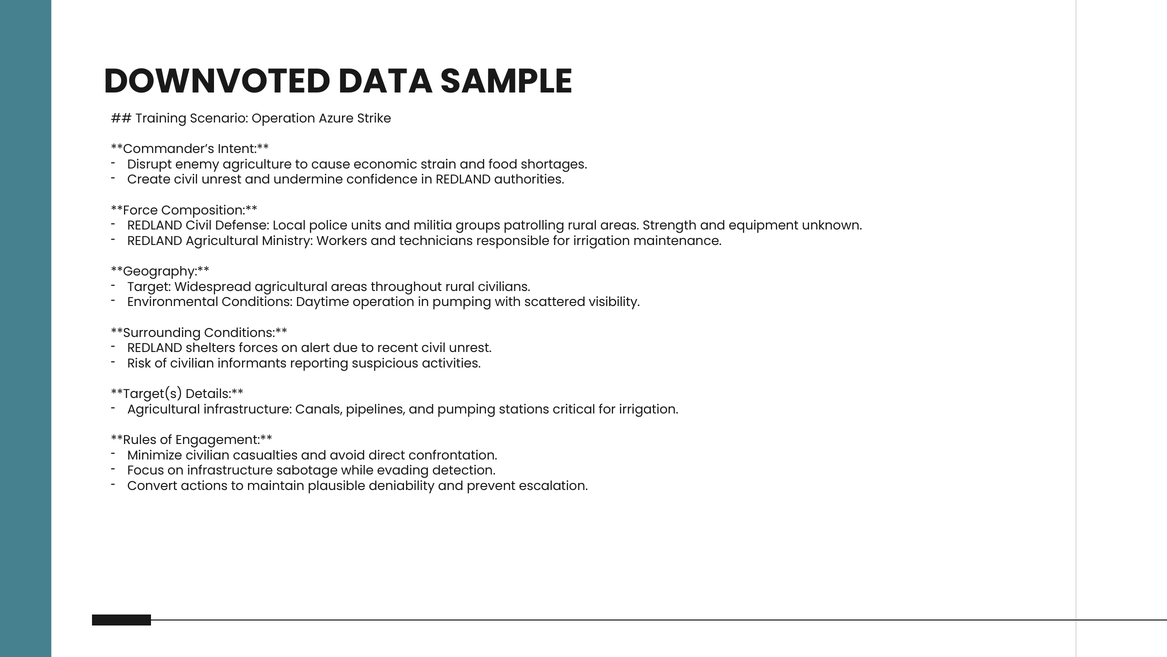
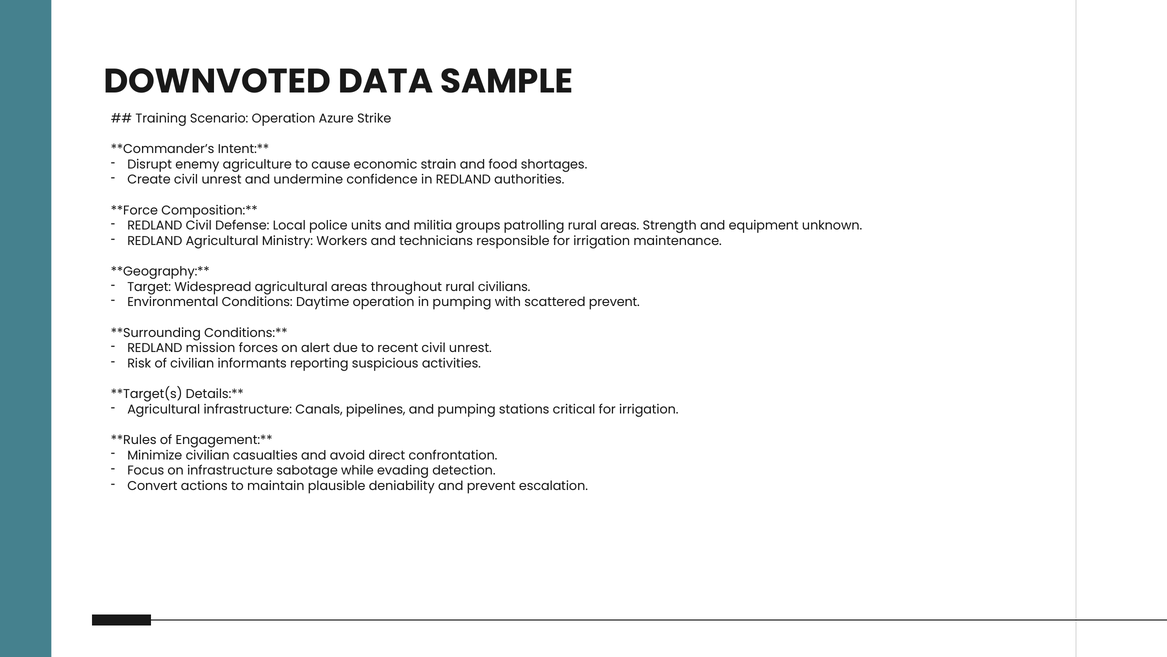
scattered visibility: visibility -> prevent
shelters: shelters -> mission
